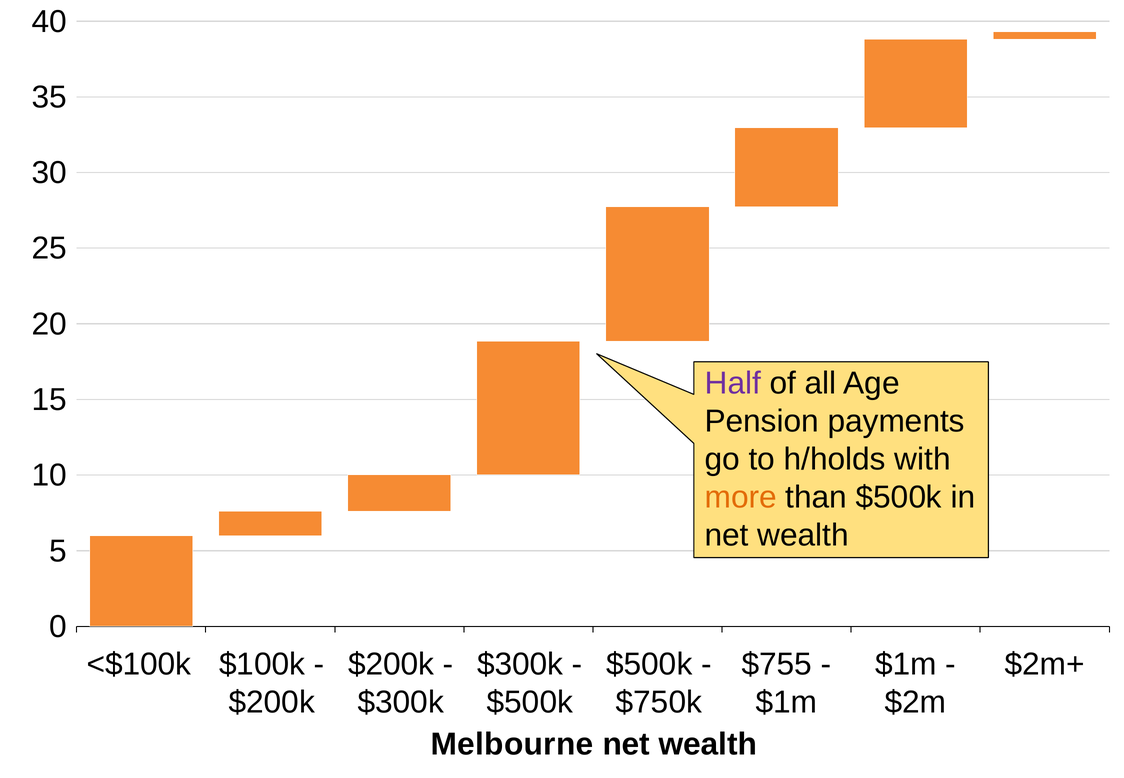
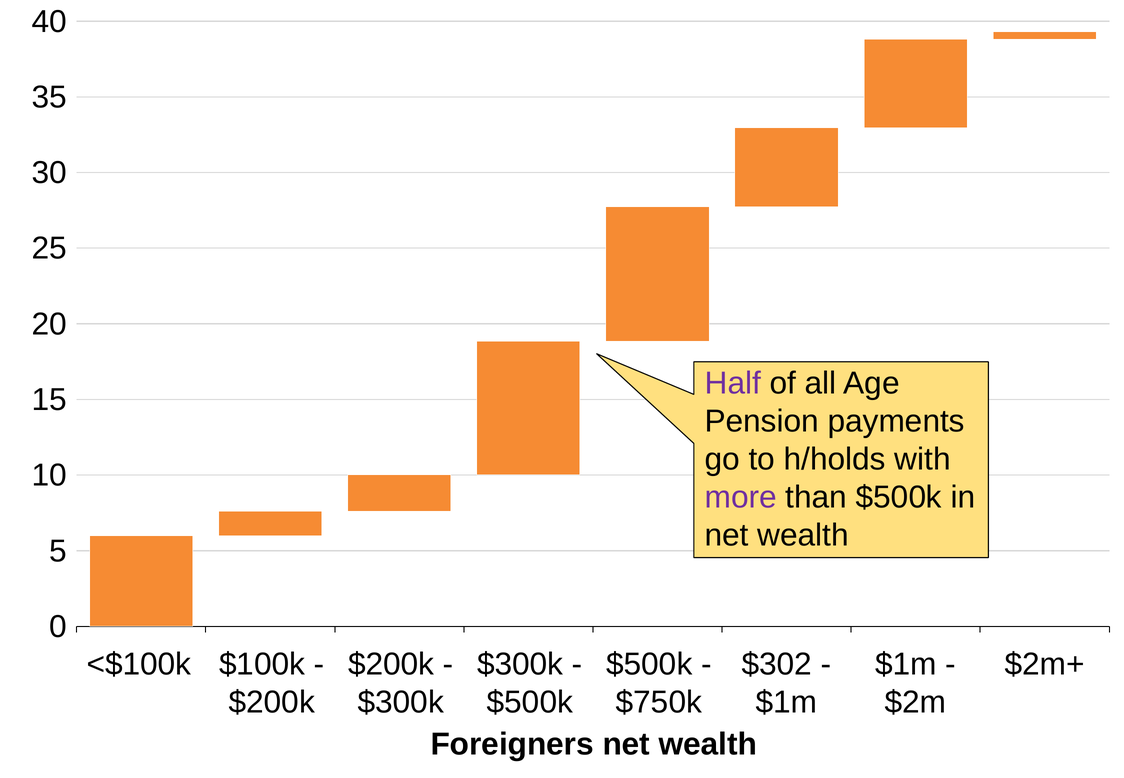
more colour: orange -> purple
$755: $755 -> $302
Melbourne: Melbourne -> Foreigners
